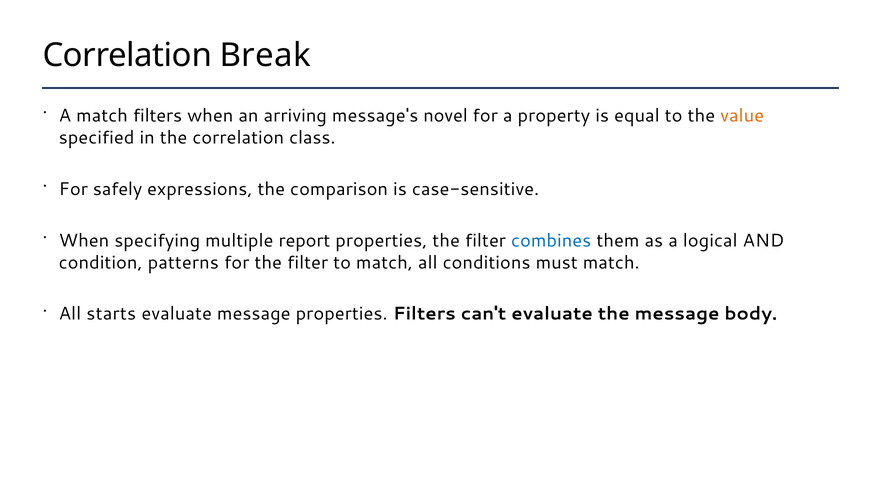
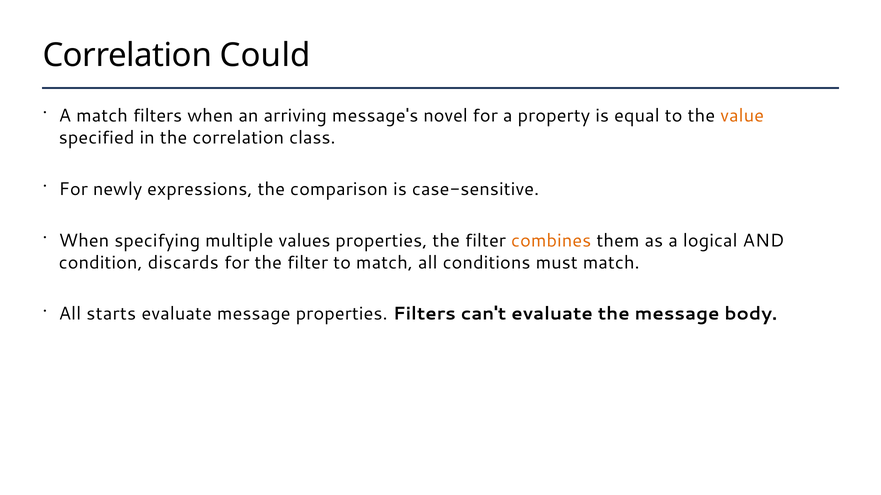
Break: Break -> Could
safely: safely -> newly
report: report -> values
combines colour: blue -> orange
patterns: patterns -> discards
